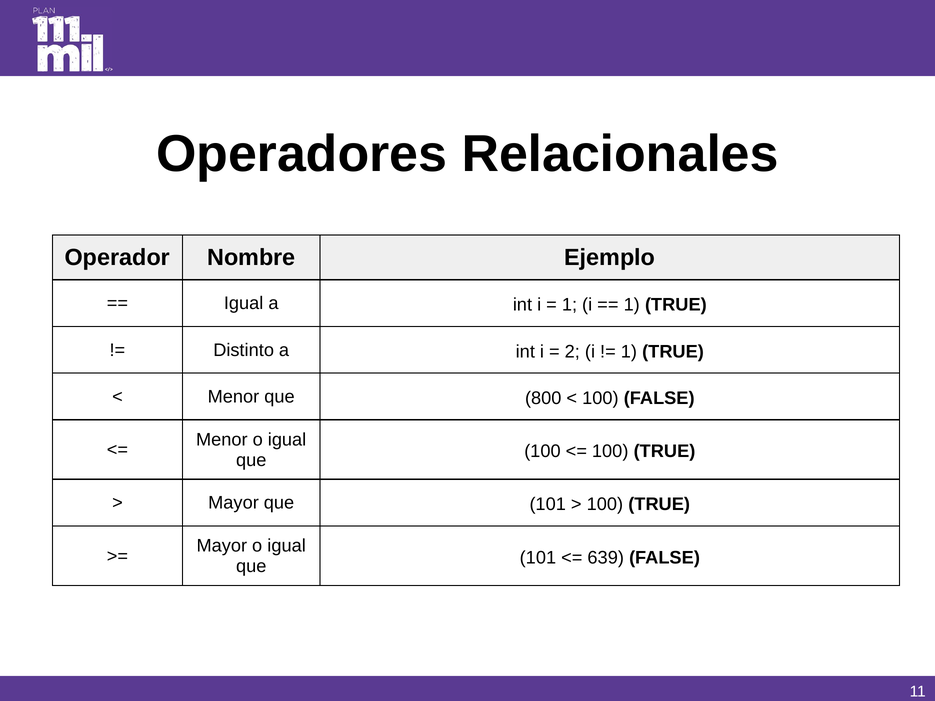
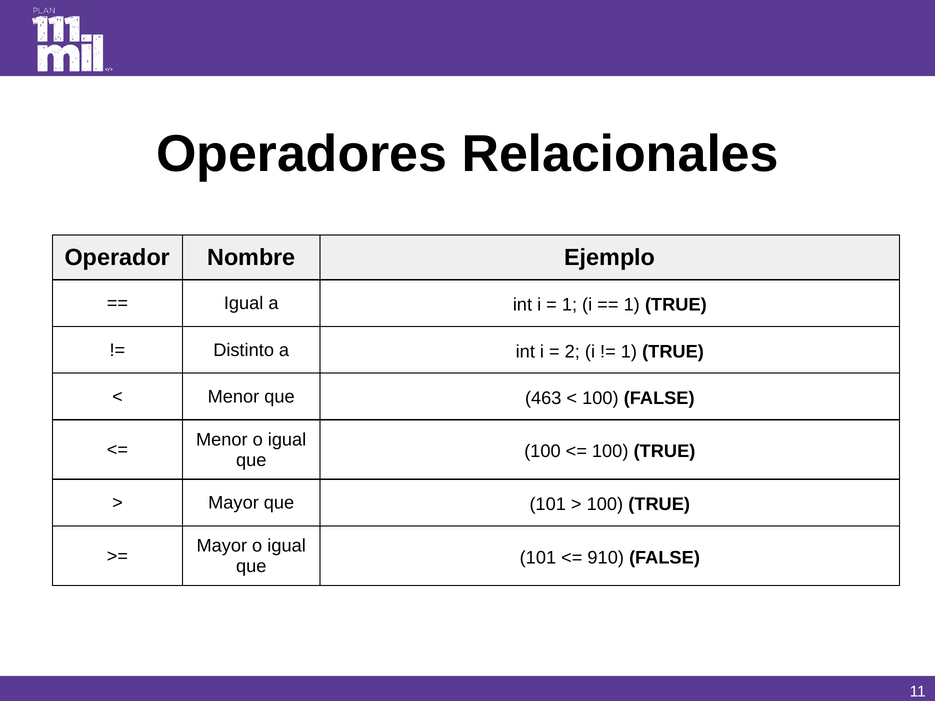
800: 800 -> 463
639: 639 -> 910
